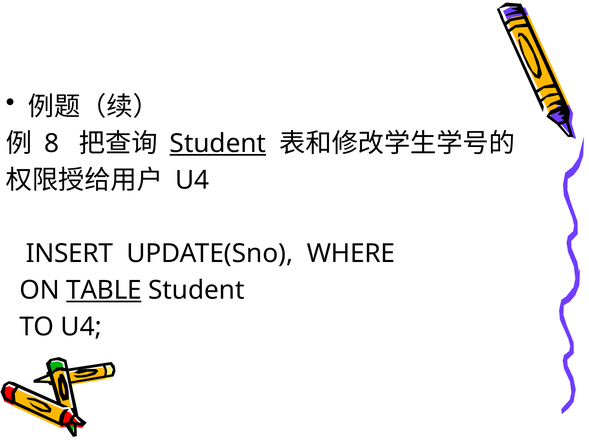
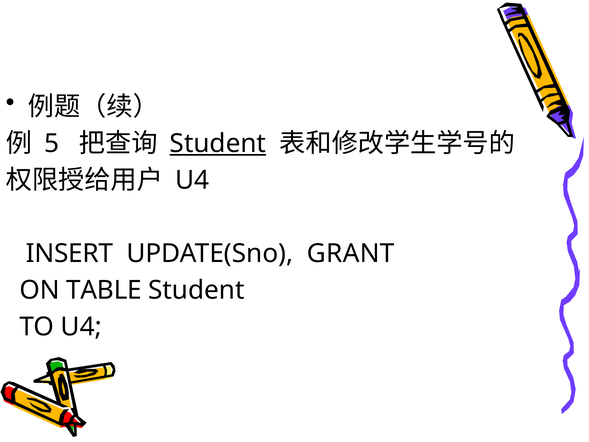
8: 8 -> 5
WHERE: WHERE -> GRANT
TABLE underline: present -> none
